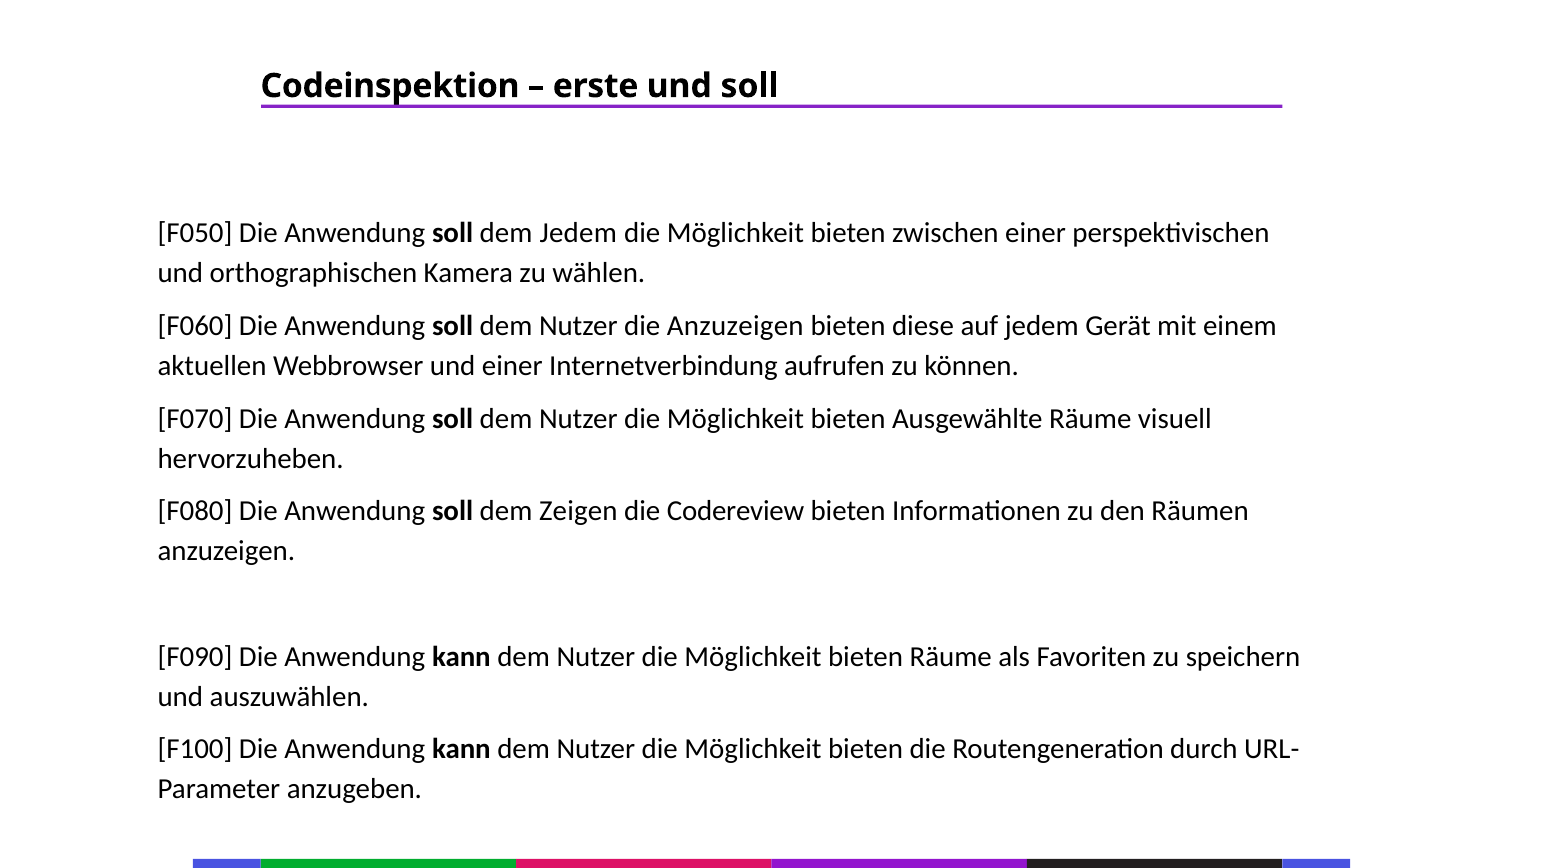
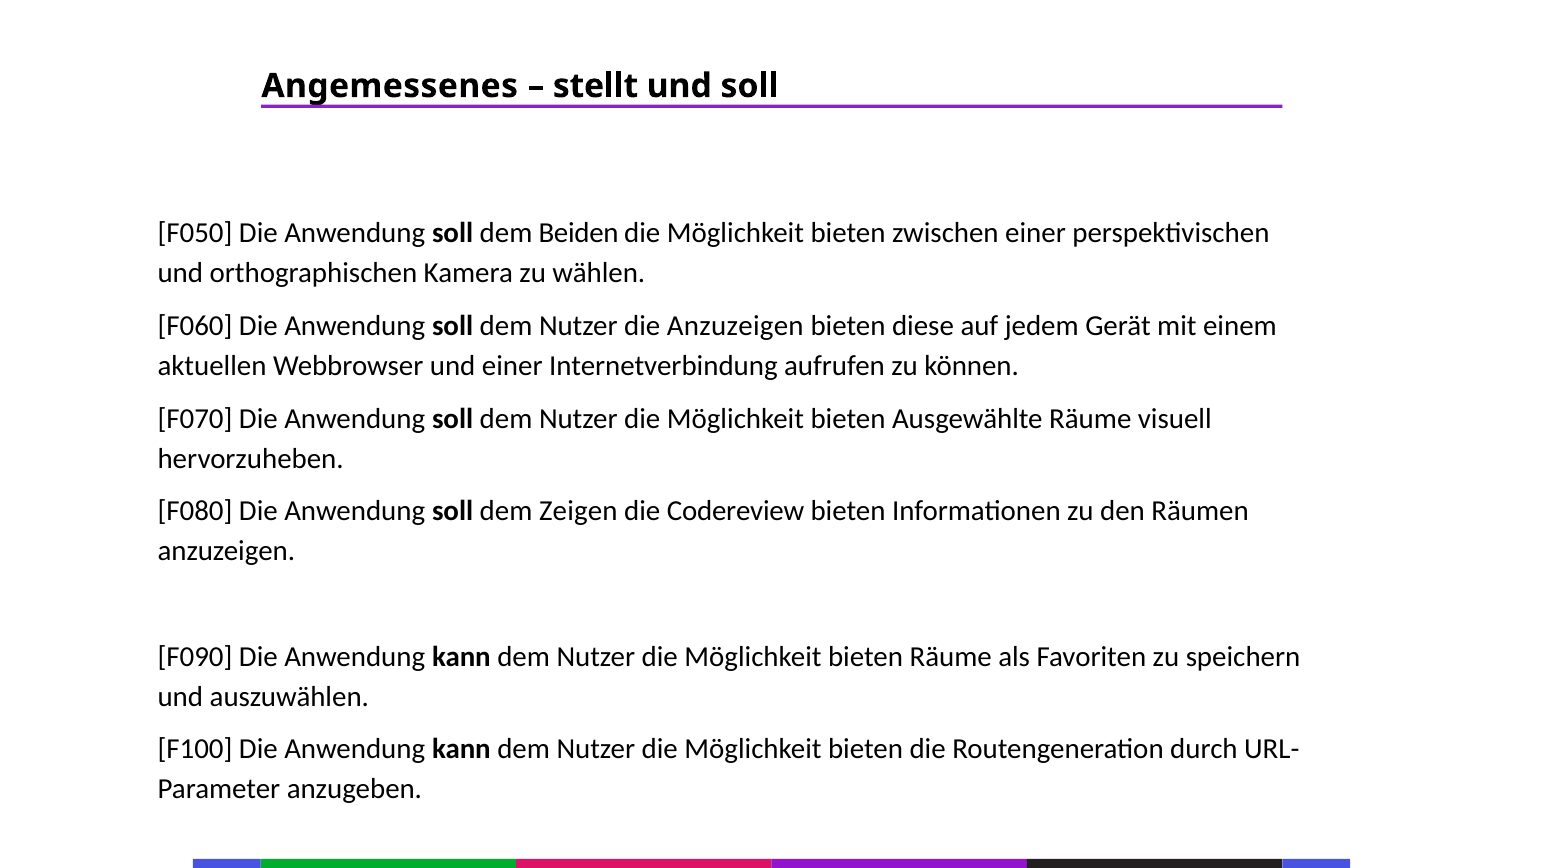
Codeinspektion: Codeinspektion -> Angemessenes
erste: erste -> stellt
dem Jedem: Jedem -> Beiden
